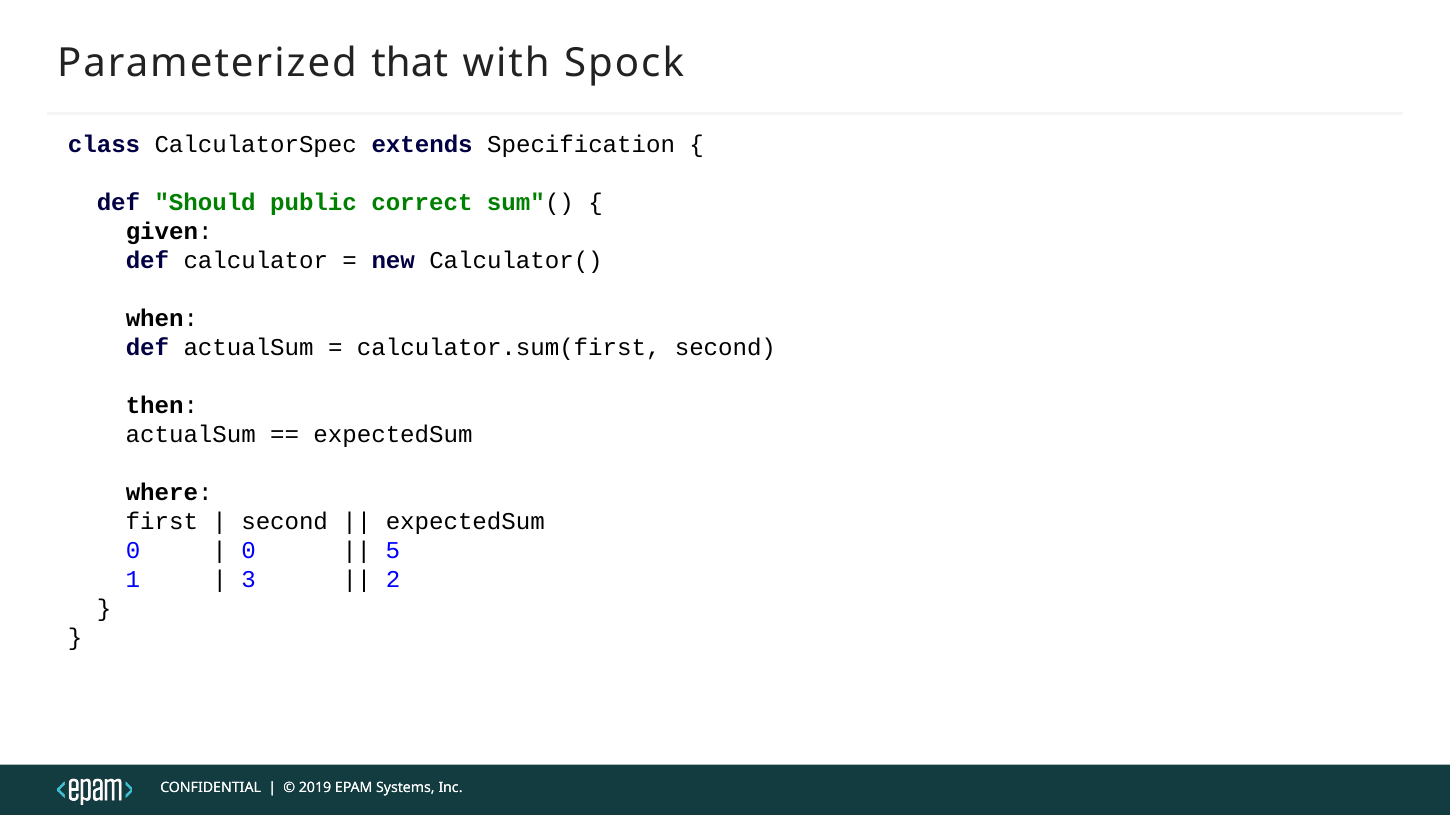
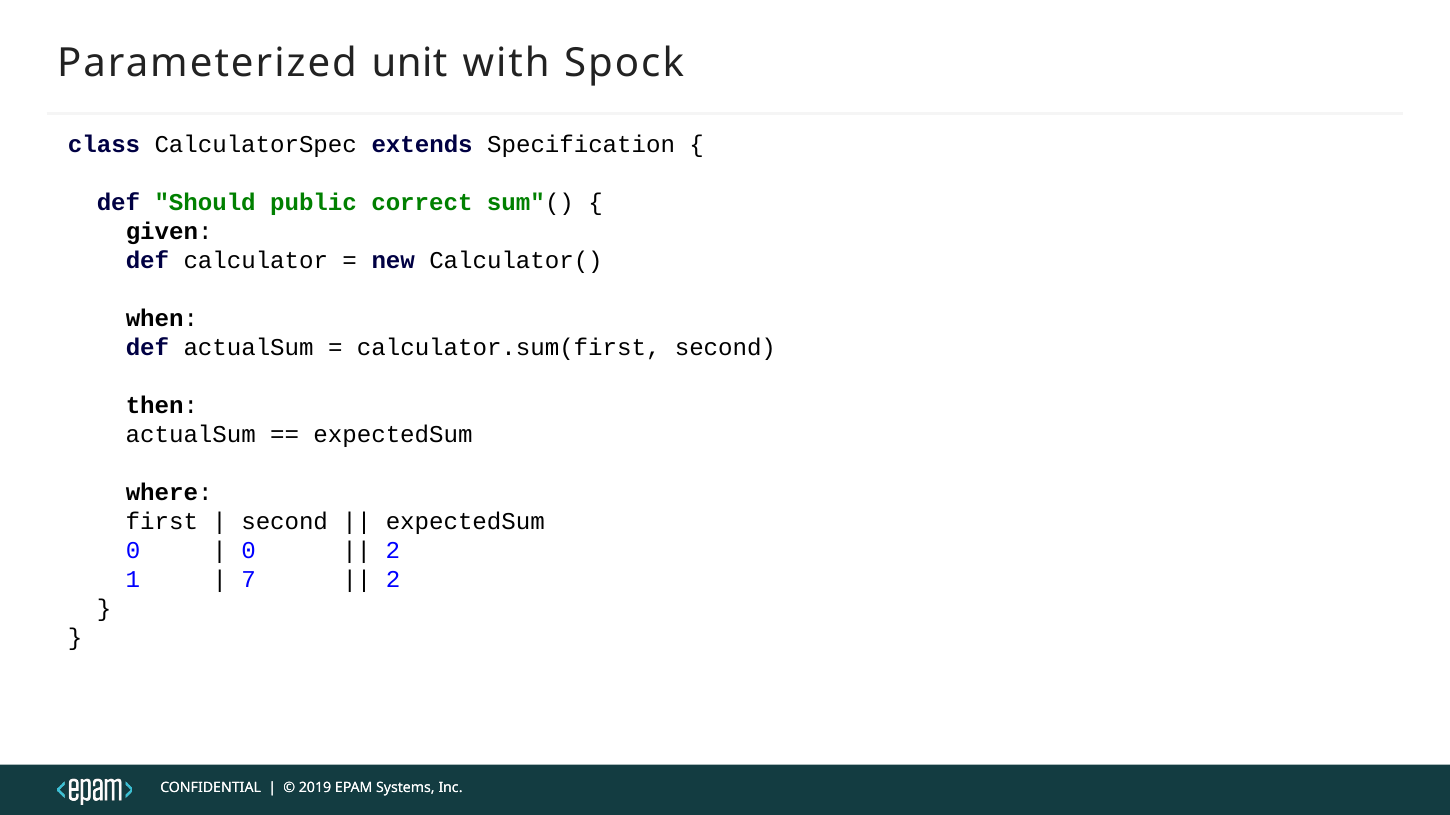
that: that -> unit
5 at (393, 551): 5 -> 2
3: 3 -> 7
